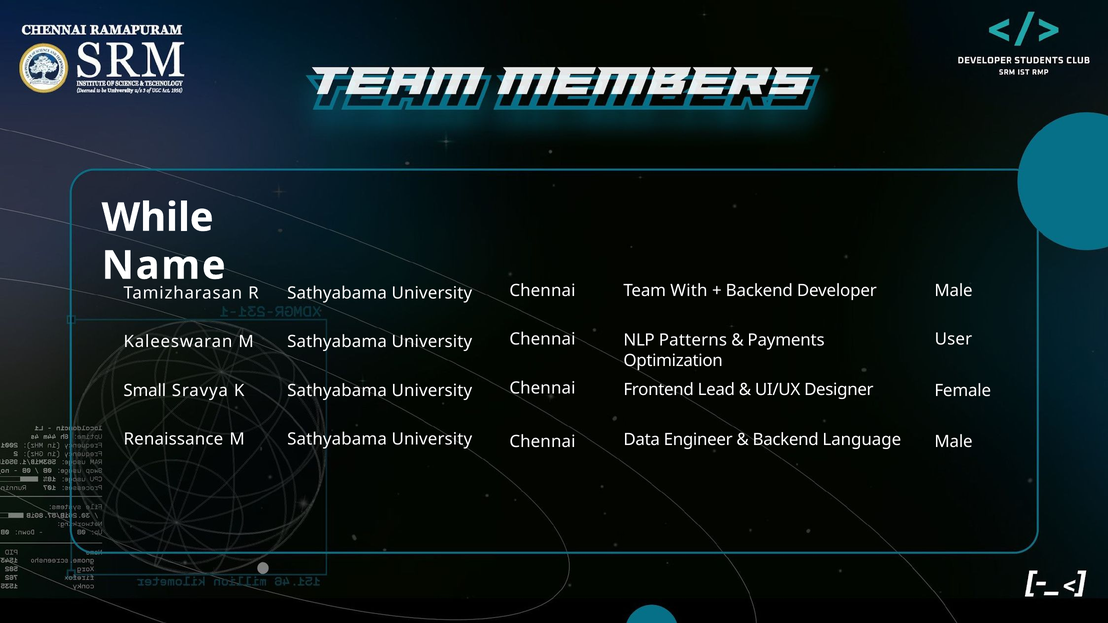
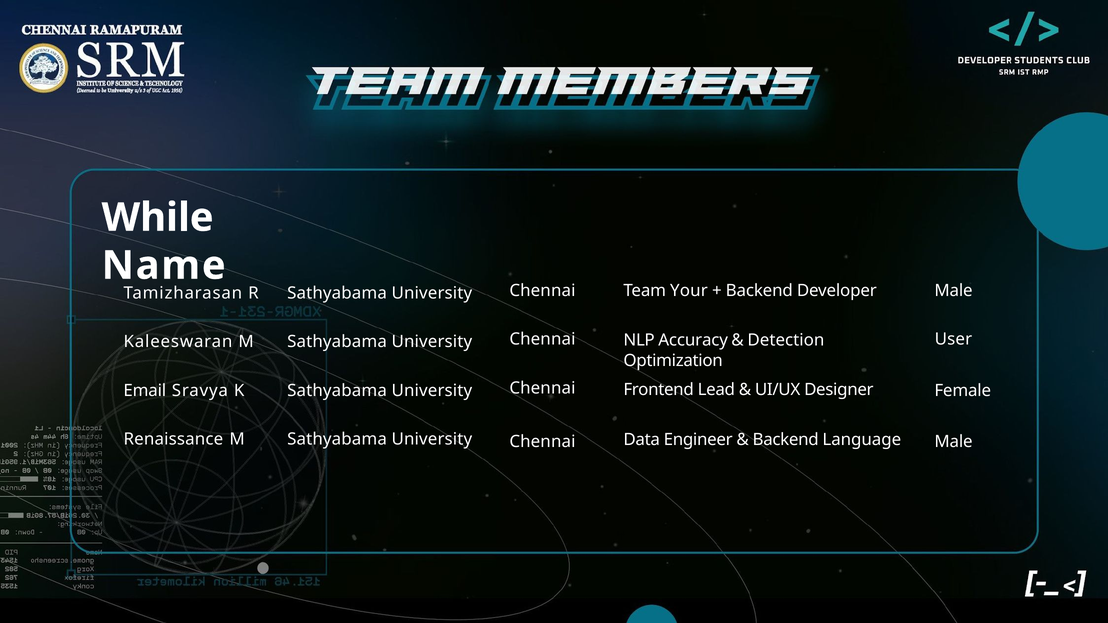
With: With -> Your
Patterns: Patterns -> Accuracy
Payments: Payments -> Detection
Small: Small -> Email
